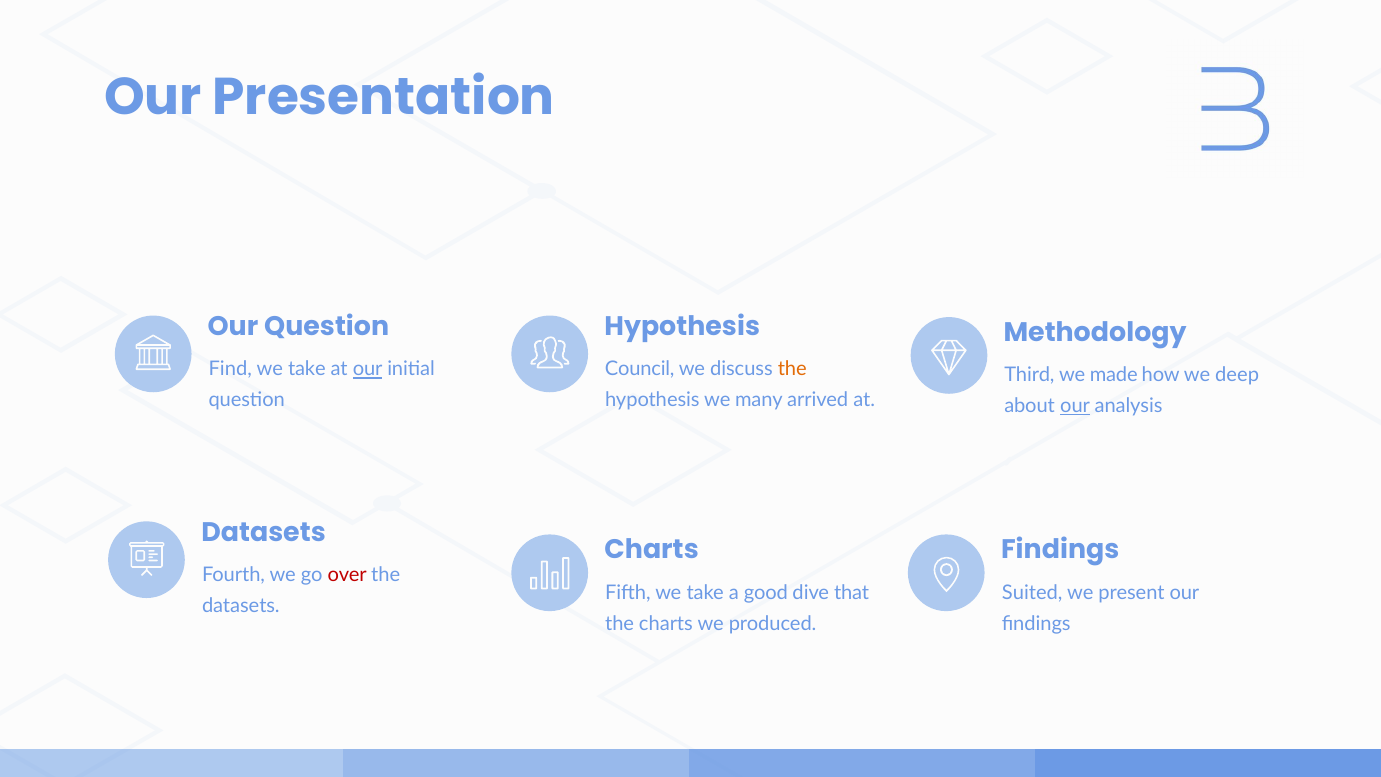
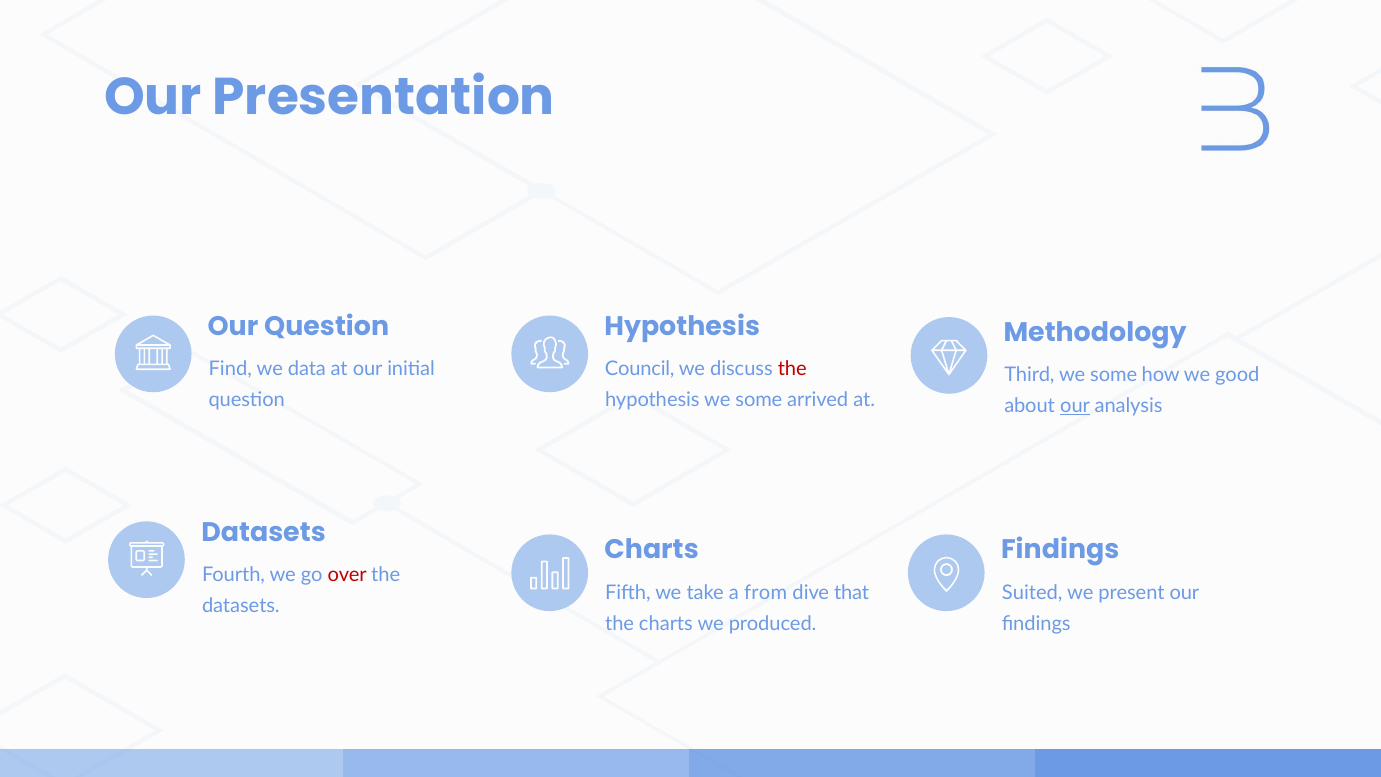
take at (307, 369): take -> data
our at (368, 369) underline: present -> none
the at (792, 369) colour: orange -> red
Third we made: made -> some
deep: deep -> good
hypothesis we many: many -> some
good: good -> from
